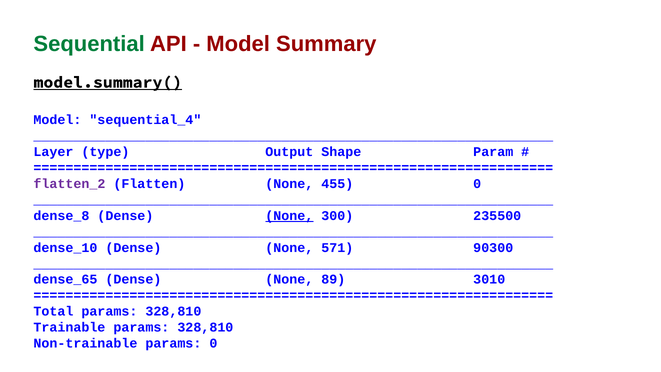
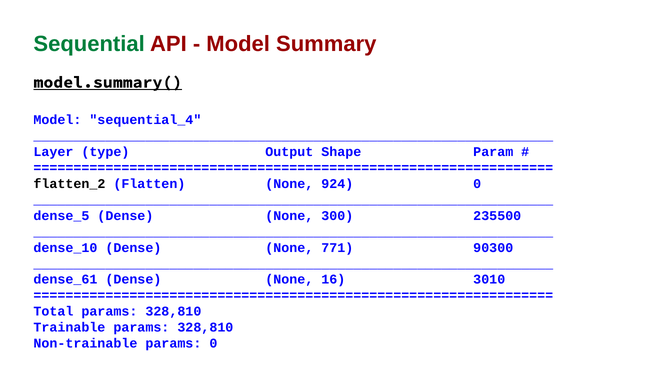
flatten_2 colour: purple -> black
455: 455 -> 924
dense_8: dense_8 -> dense_5
None at (289, 216) underline: present -> none
571: 571 -> 771
dense_65: dense_65 -> dense_61
89: 89 -> 16
